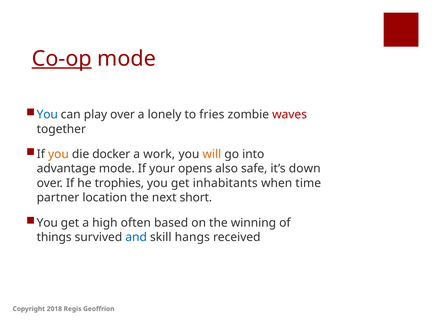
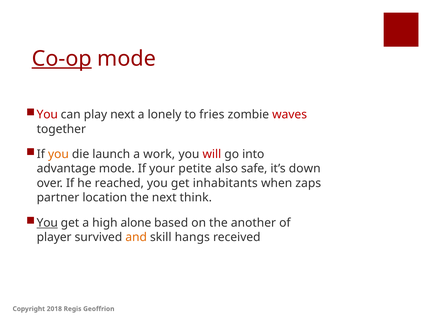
You at (47, 115) colour: blue -> red
play over: over -> next
docker: docker -> launch
will colour: orange -> red
opens: opens -> petite
trophies: trophies -> reached
time: time -> zaps
short: short -> think
You at (47, 223) underline: none -> present
often: often -> alone
winning: winning -> another
things: things -> player
and colour: blue -> orange
